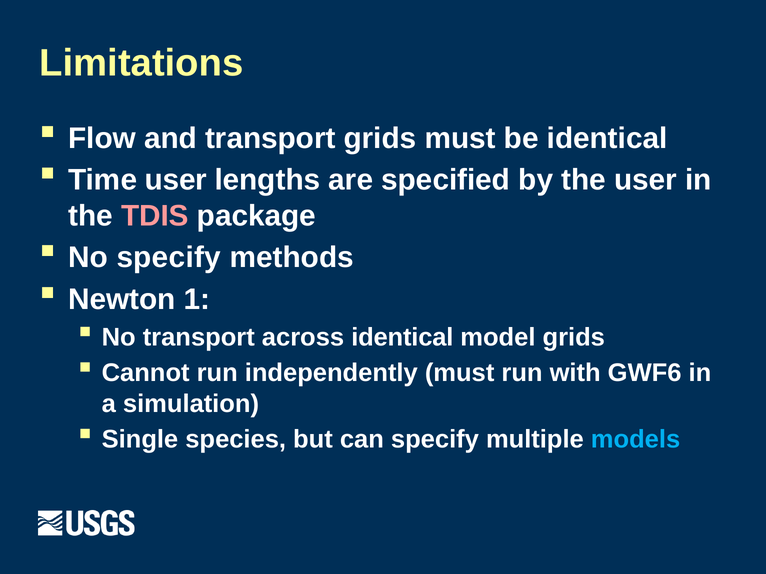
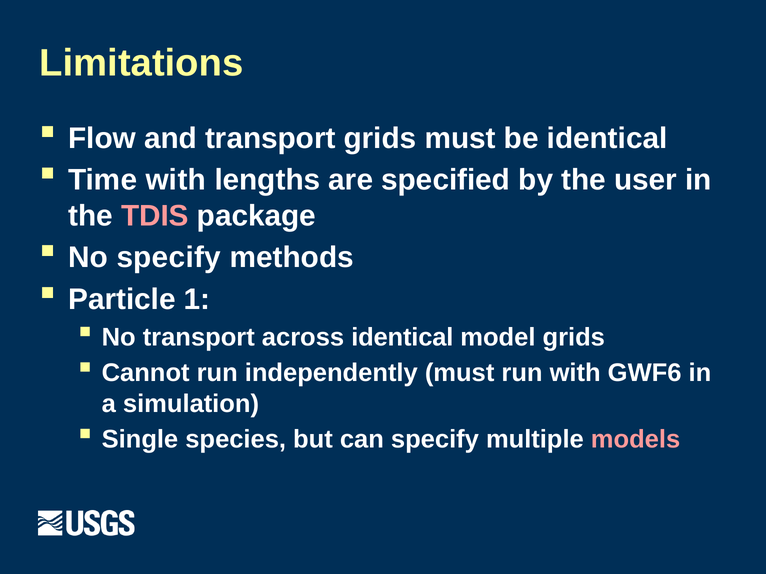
Time user: user -> with
Newton: Newton -> Particle
models colour: light blue -> pink
